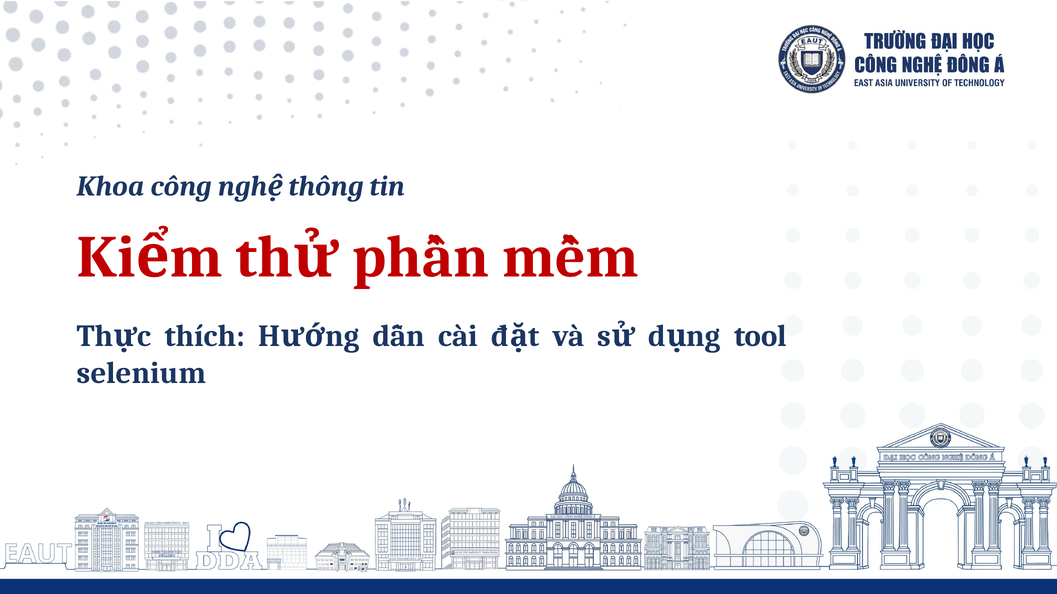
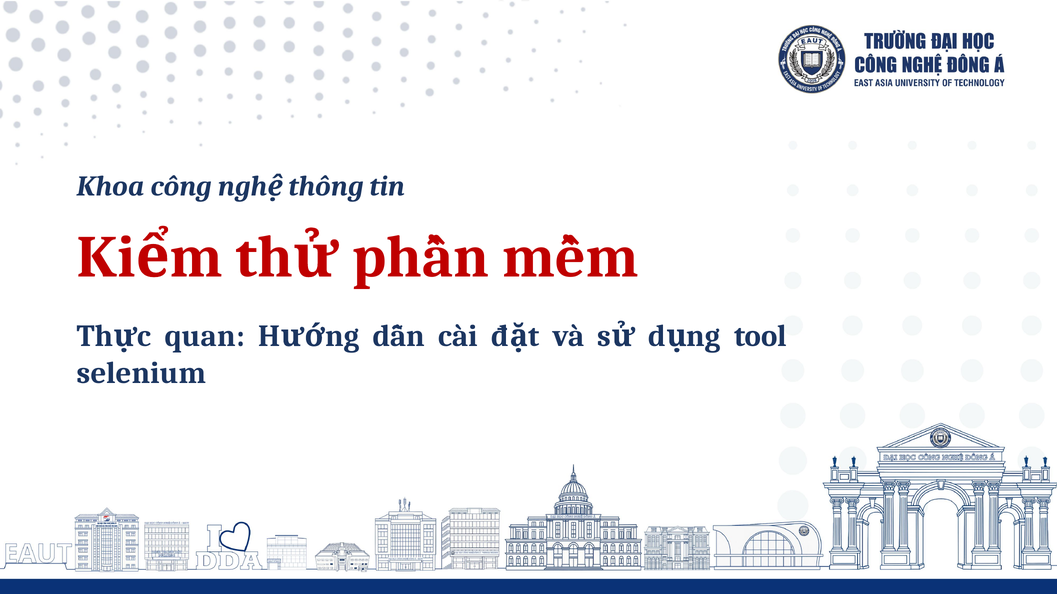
thích: thích -> quan
